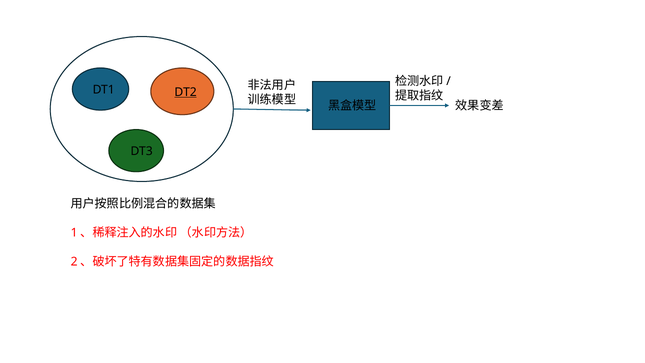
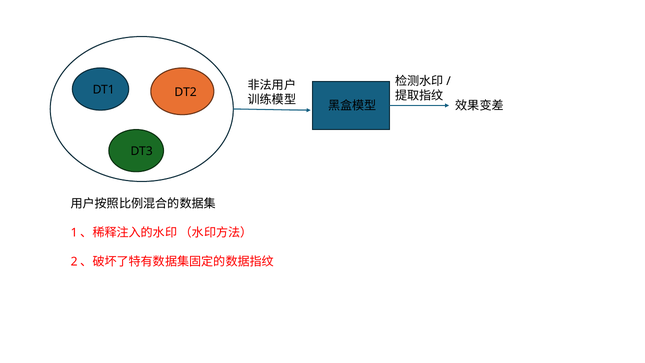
DT2 underline: present -> none
